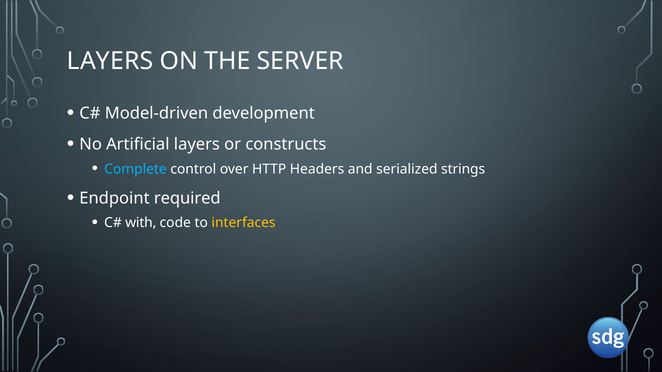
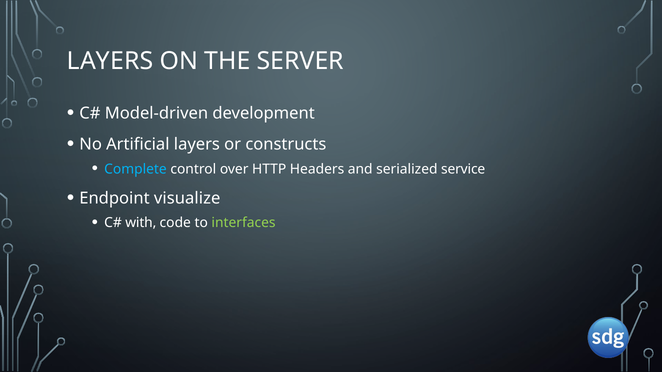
strings: strings -> service
required: required -> visualize
interfaces colour: yellow -> light green
